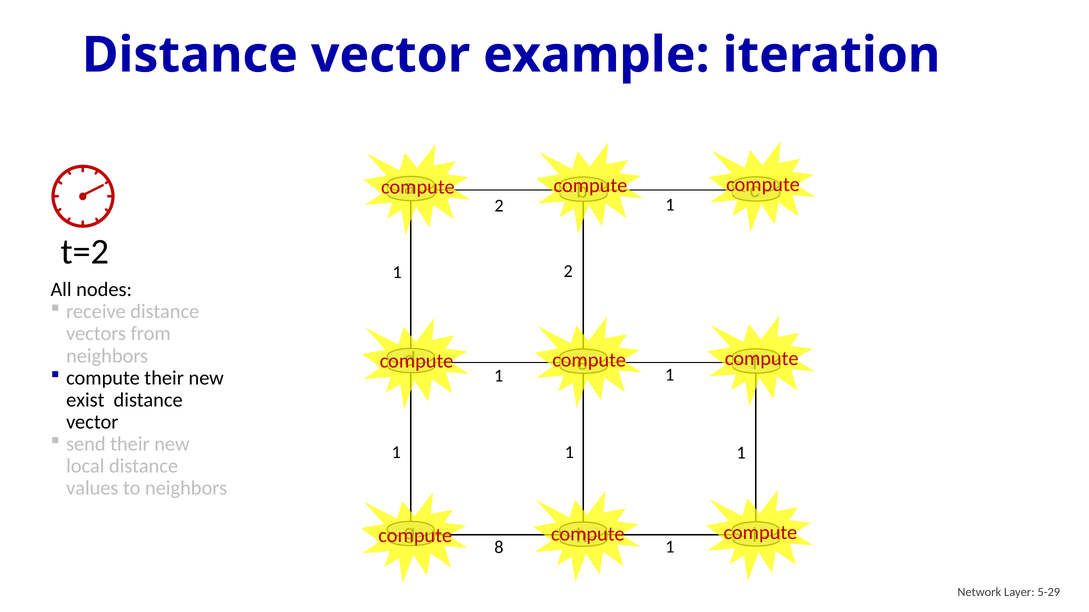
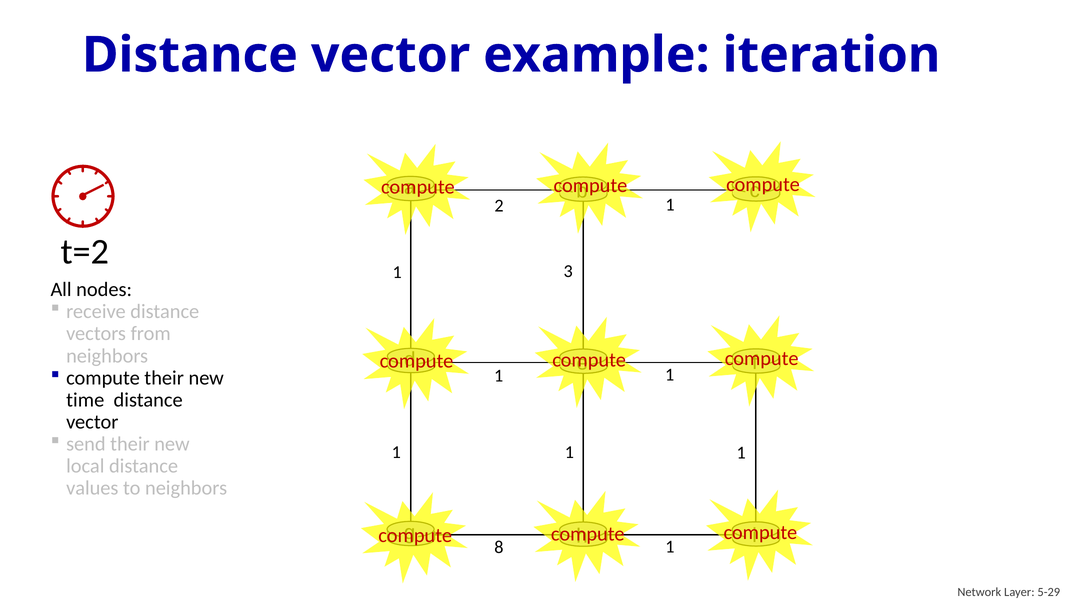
2 at (568, 272): 2 -> 3
exist: exist -> time
